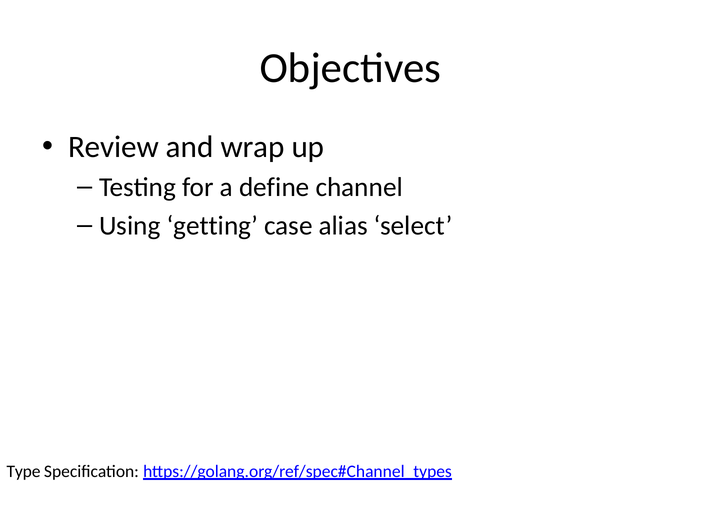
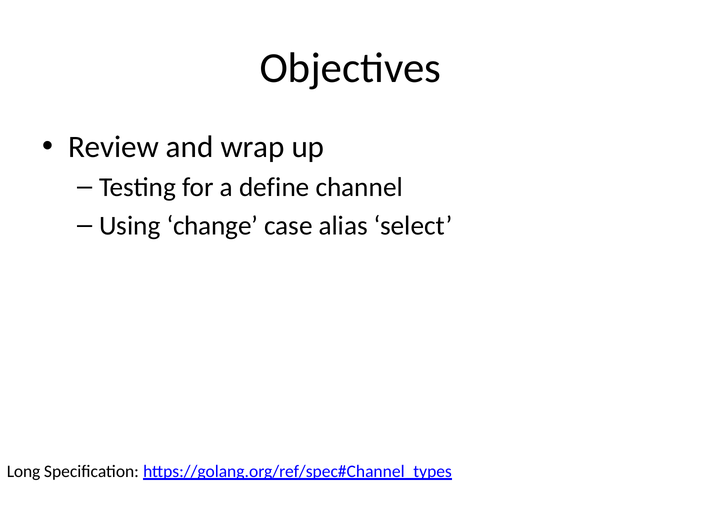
getting: getting -> change
Type: Type -> Long
